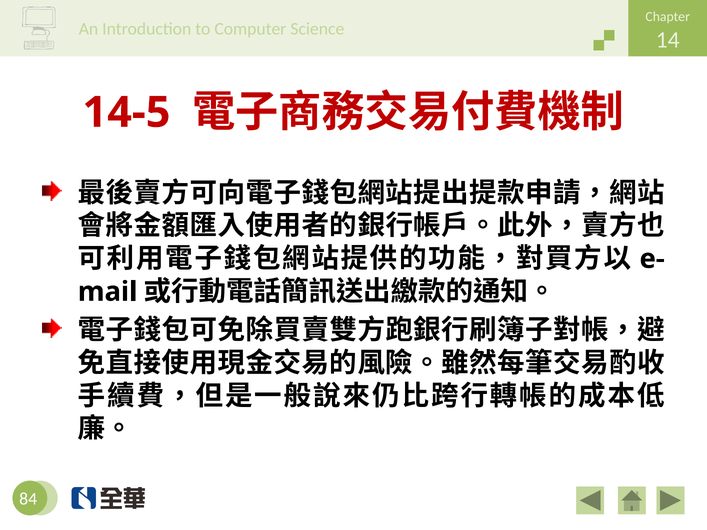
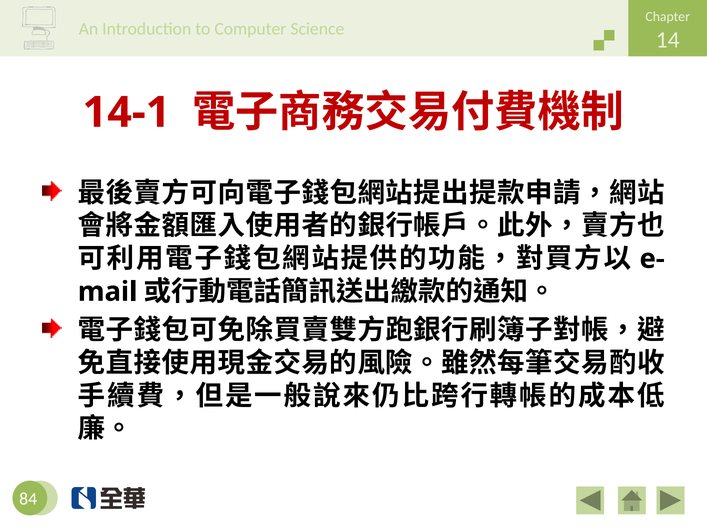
14-5: 14-5 -> 14-1
